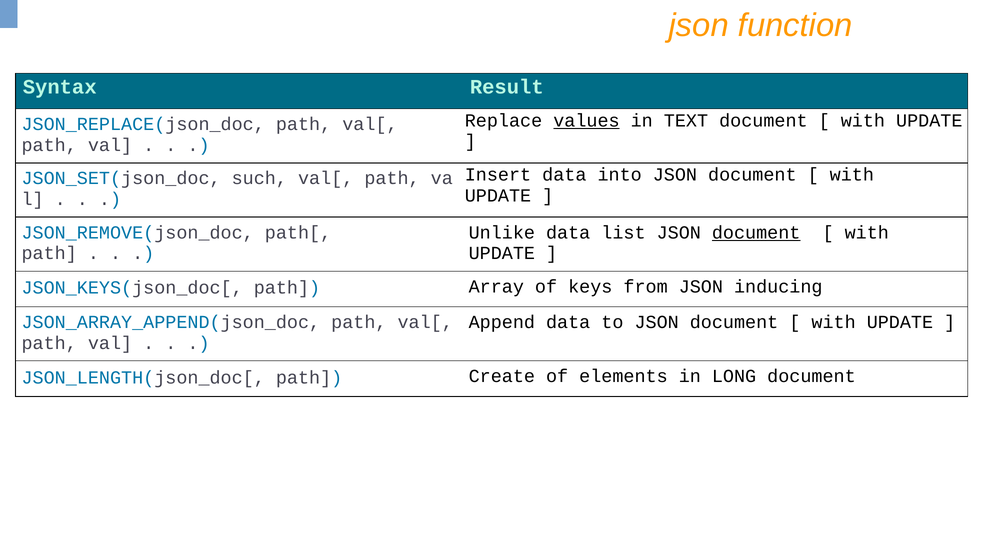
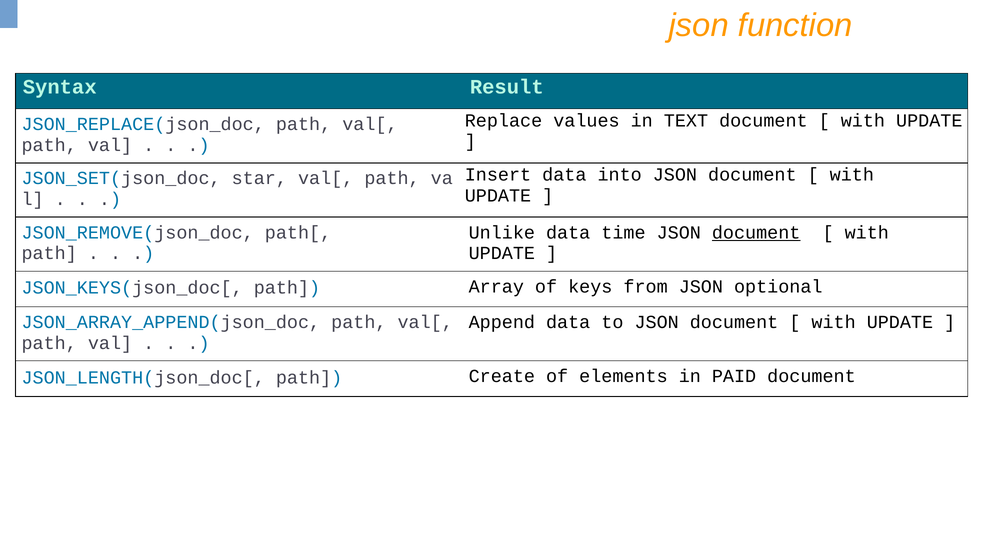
values underline: present -> none
such: such -> star
list: list -> time
inducing: inducing -> optional
LONG: LONG -> PAID
